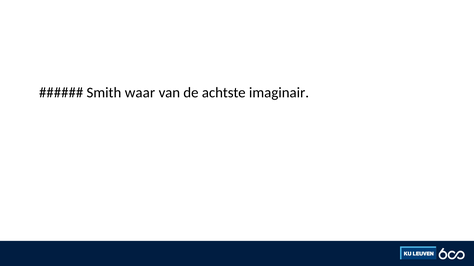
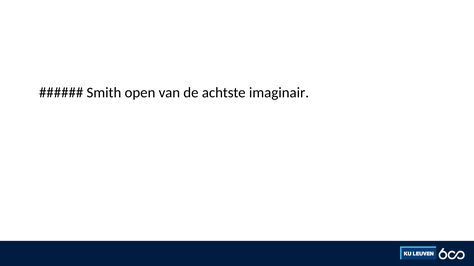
waar: waar -> open
